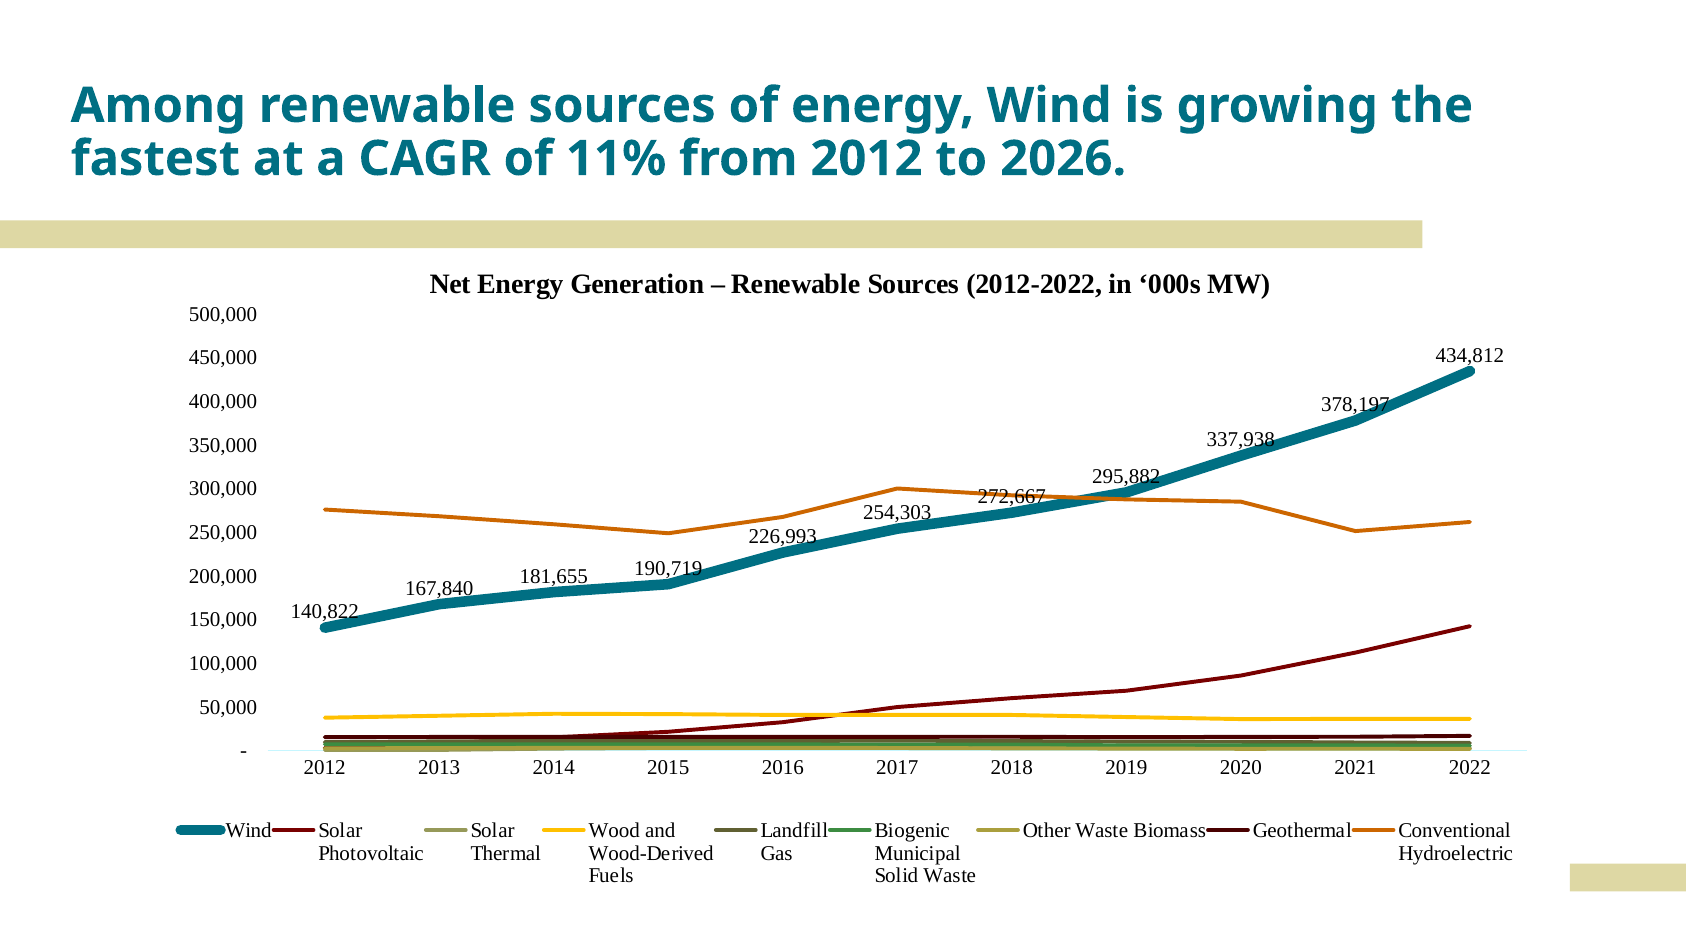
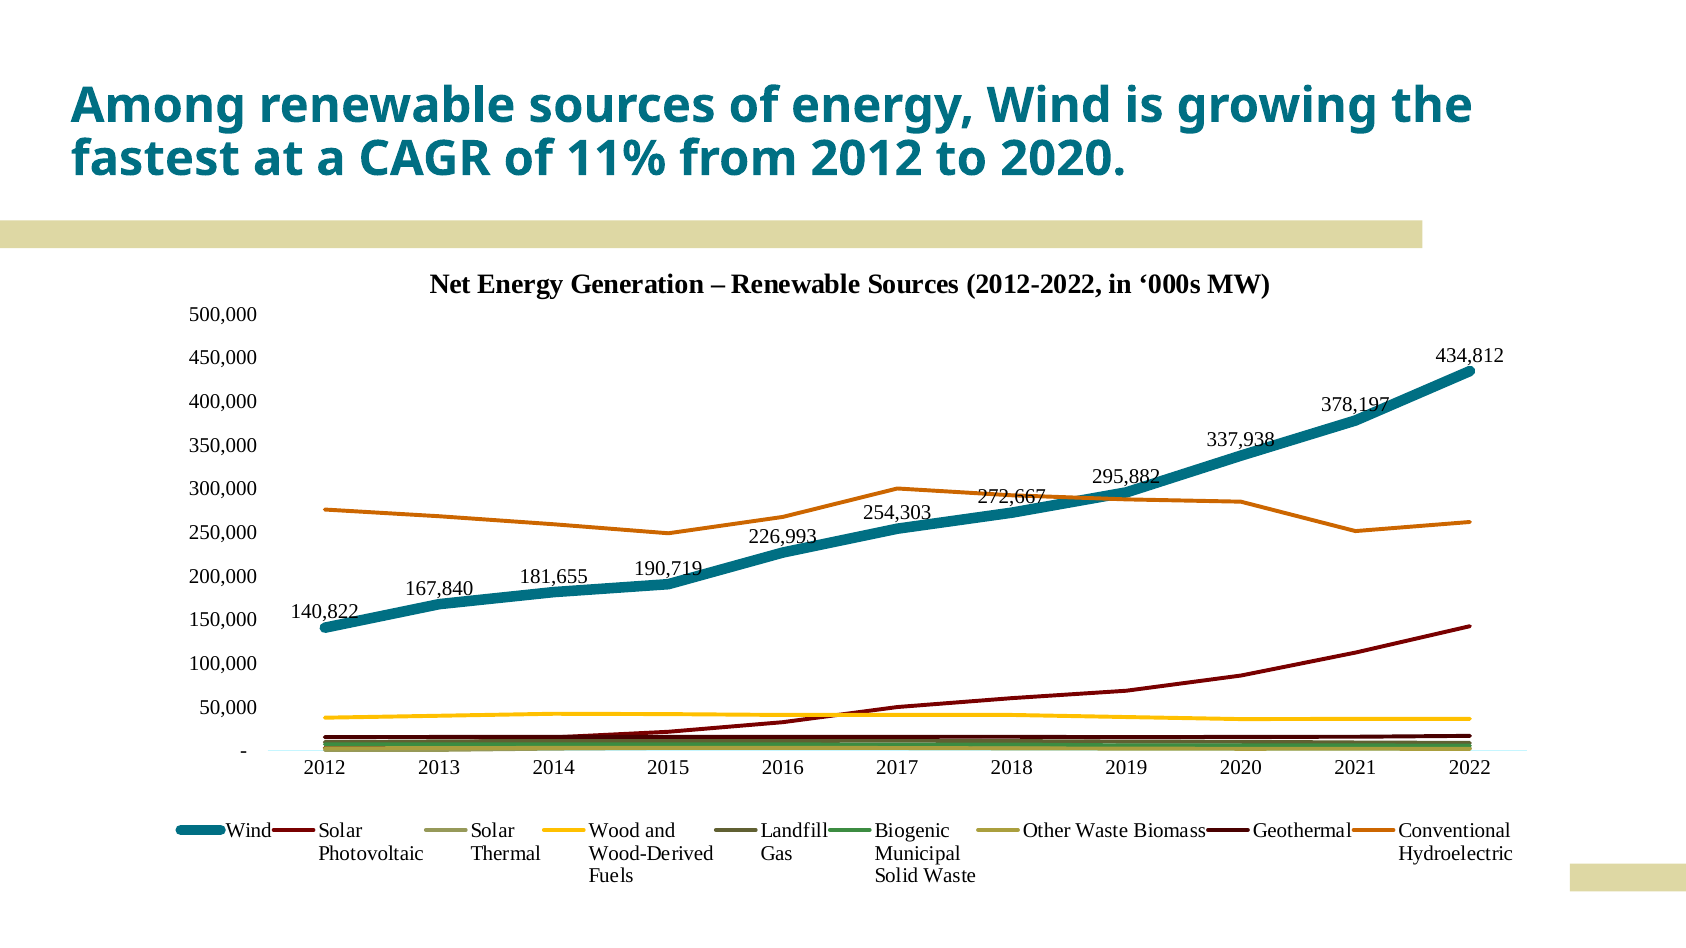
to 2026: 2026 -> 2020
